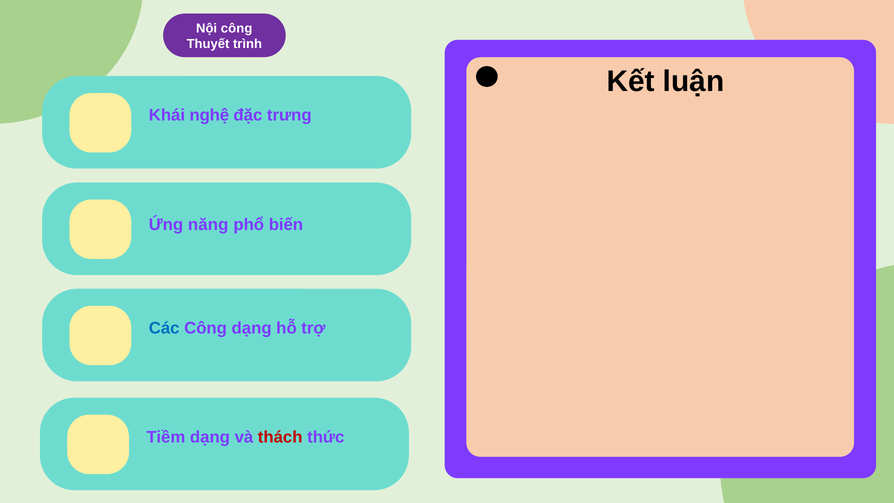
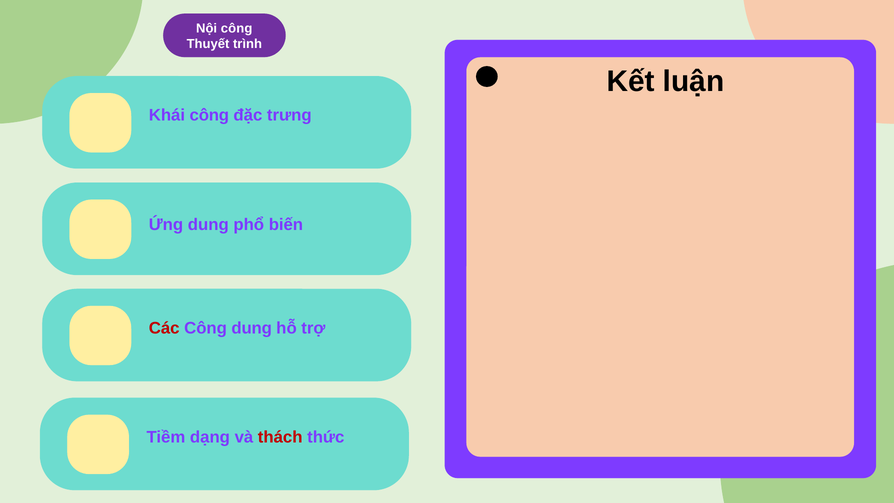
Khái nghệ: nghệ -> công
Ứng năng: năng -> dung
Các colour: blue -> red
Công dạng: dạng -> dung
